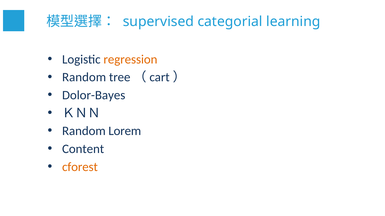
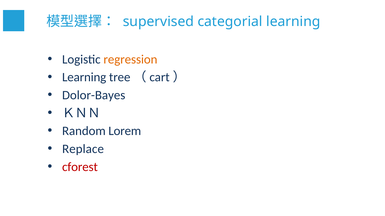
Random at (84, 77): Random -> Learning
Content: Content -> Replace
cforest colour: orange -> red
